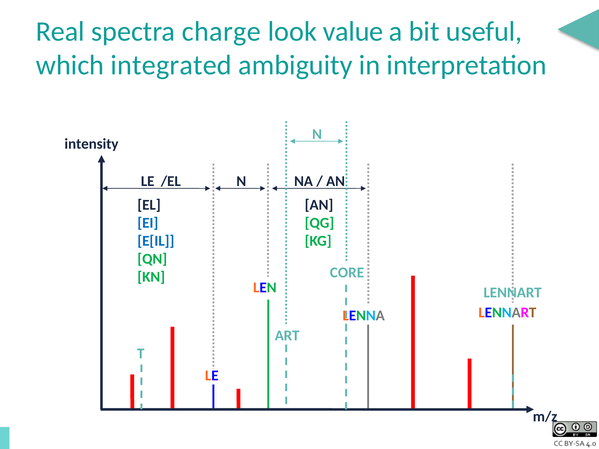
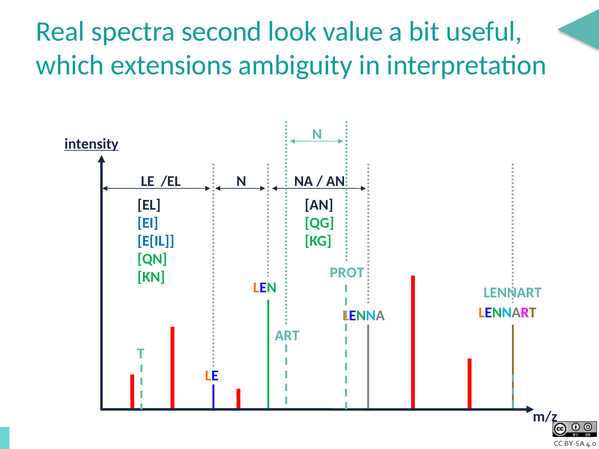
charge: charge -> second
integrated: integrated -> extensions
intensity underline: none -> present
CORE: CORE -> PROT
